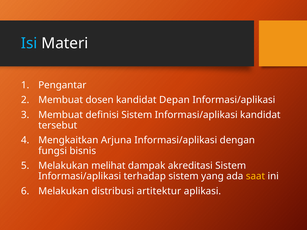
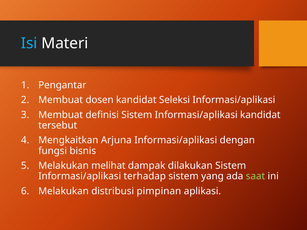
Depan: Depan -> Seleksi
akreditasi: akreditasi -> dilakukan
saat colour: yellow -> light green
artitektur: artitektur -> pimpinan
